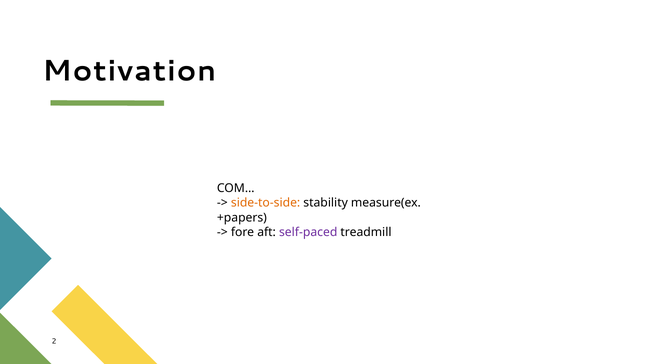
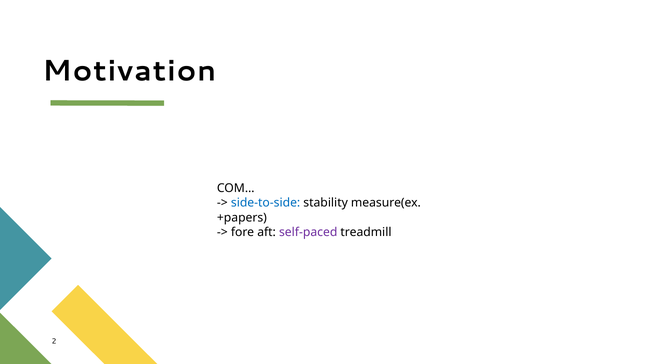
side-to-side colour: orange -> blue
